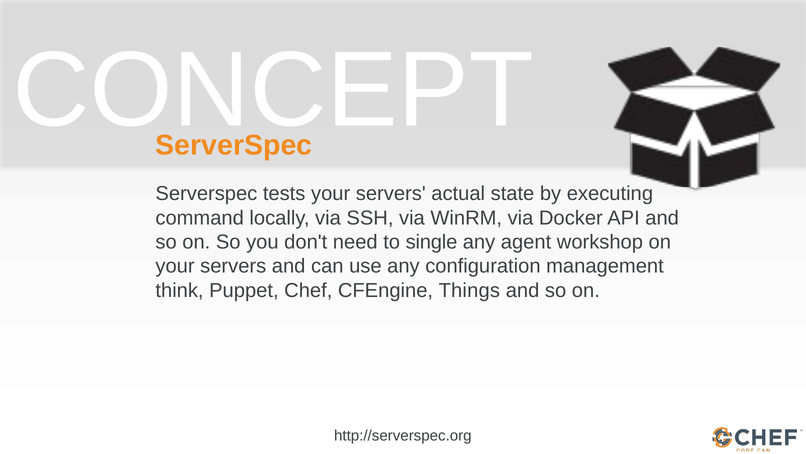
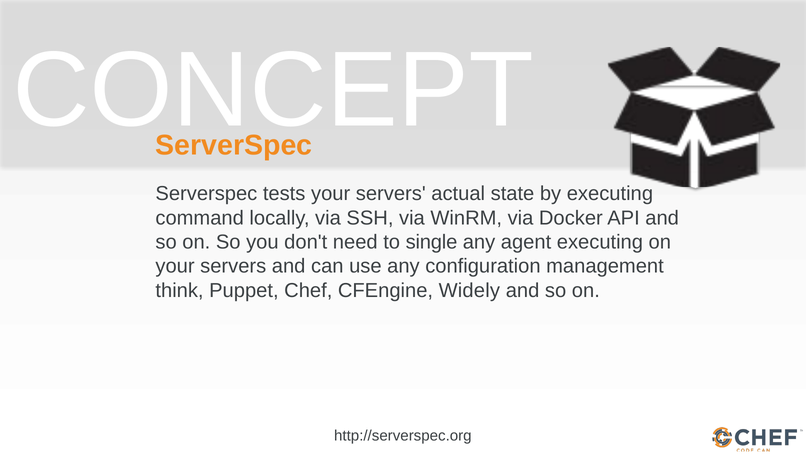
agent workshop: workshop -> executing
Things: Things -> Widely
